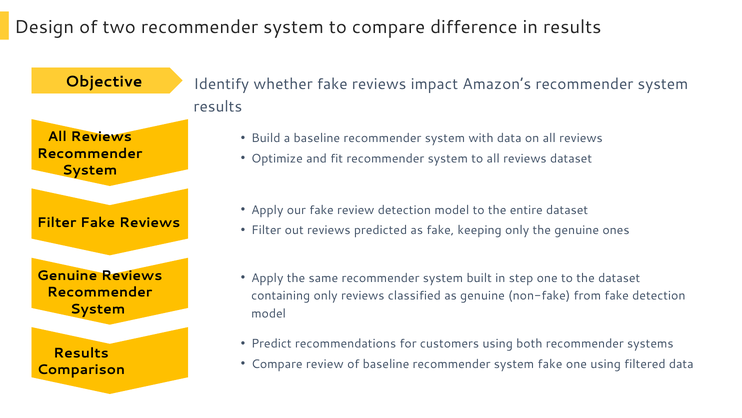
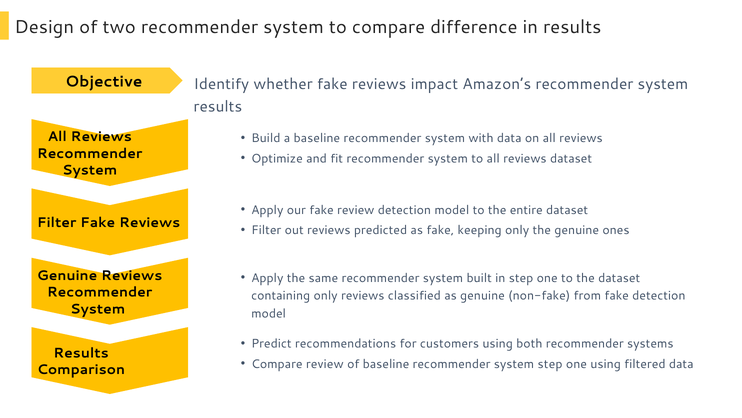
system fake: fake -> step
